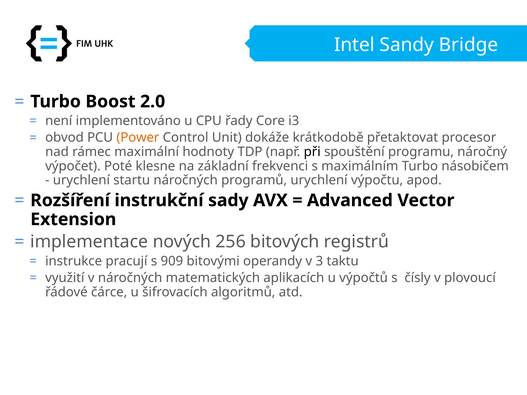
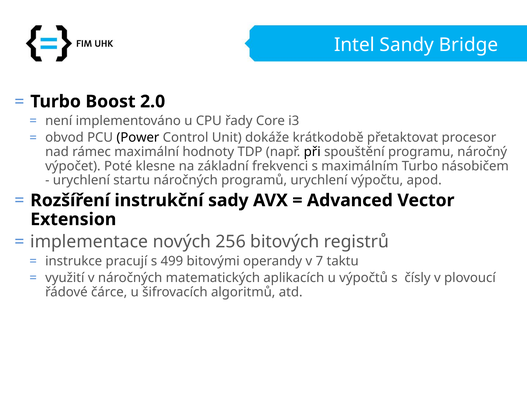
Power colour: orange -> black
909: 909 -> 499
3: 3 -> 7
